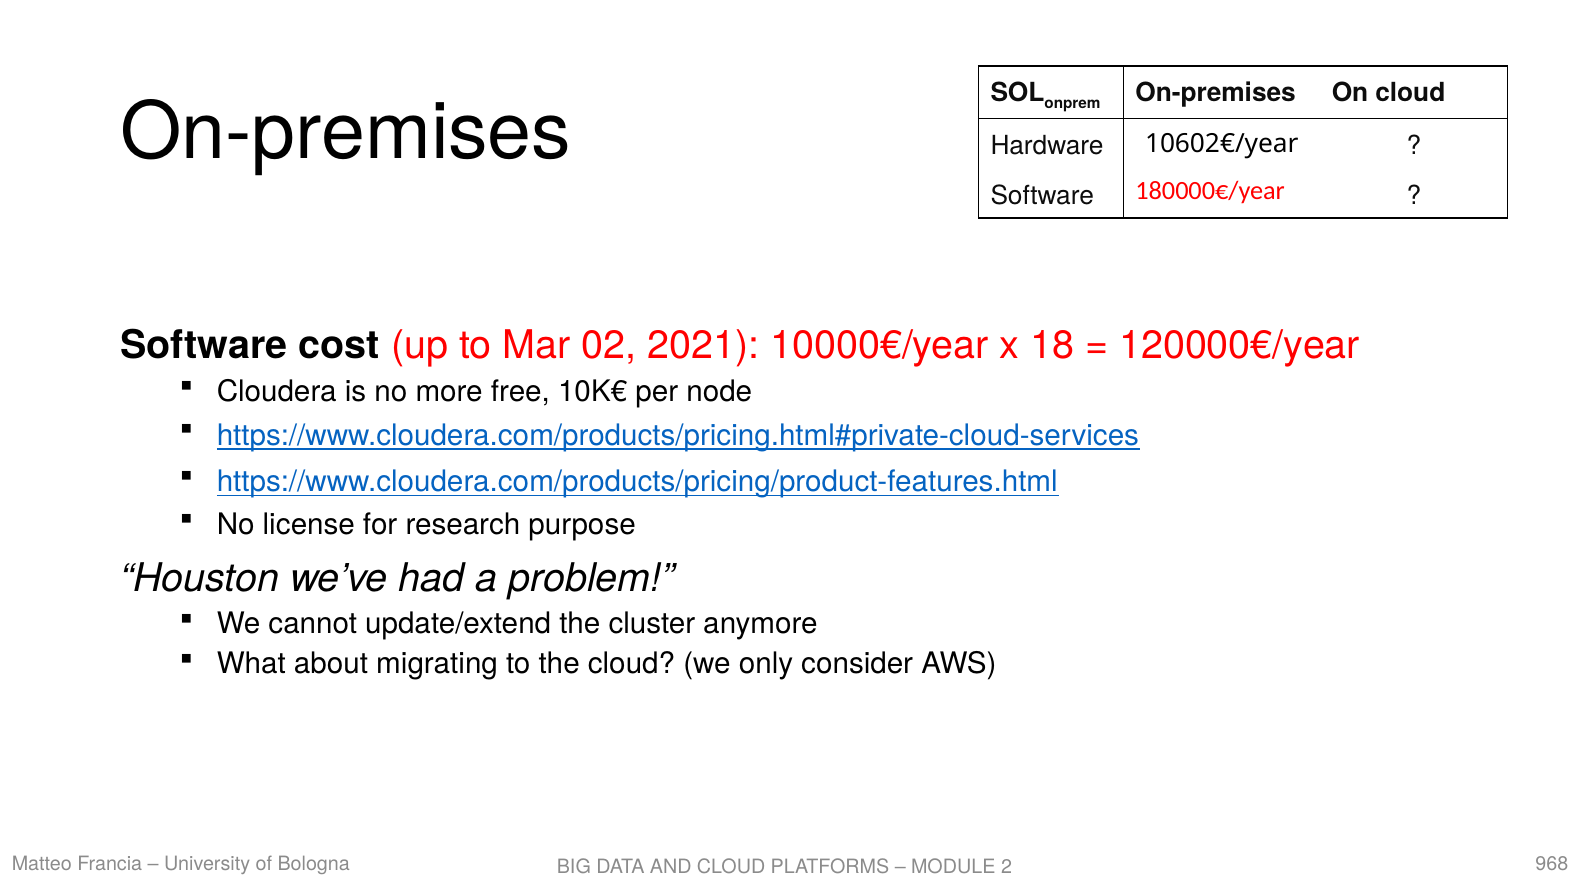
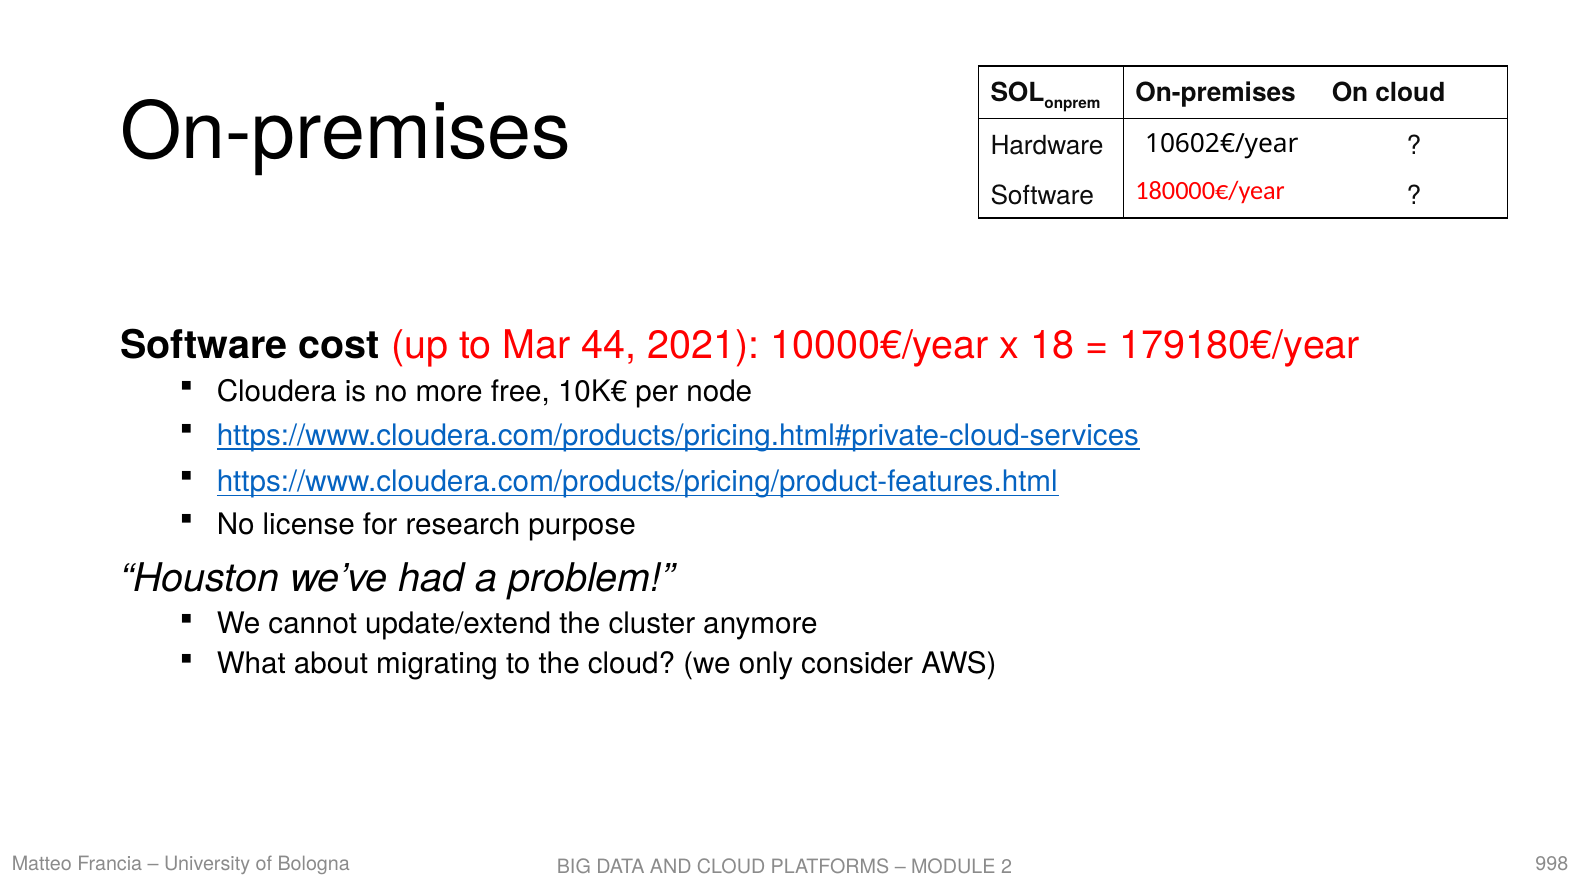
02: 02 -> 44
120000€/year: 120000€/year -> 179180€/year
968: 968 -> 998
